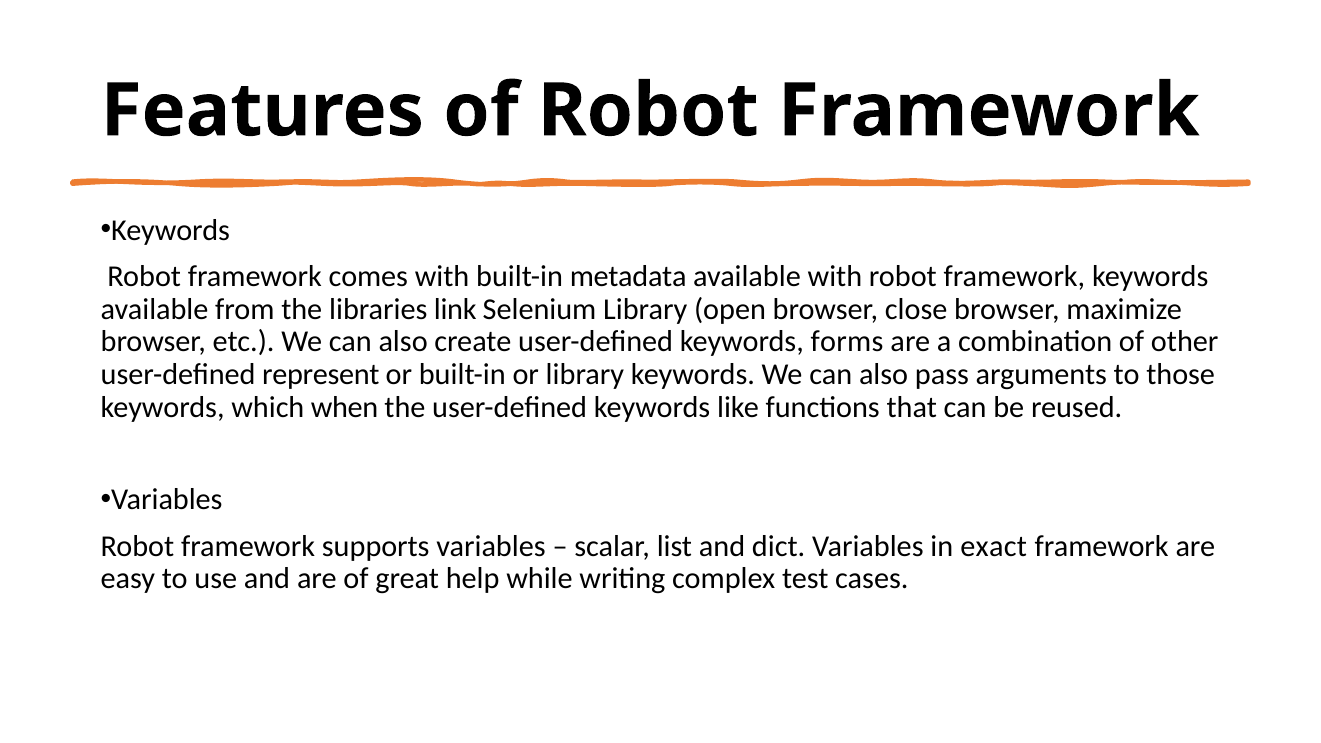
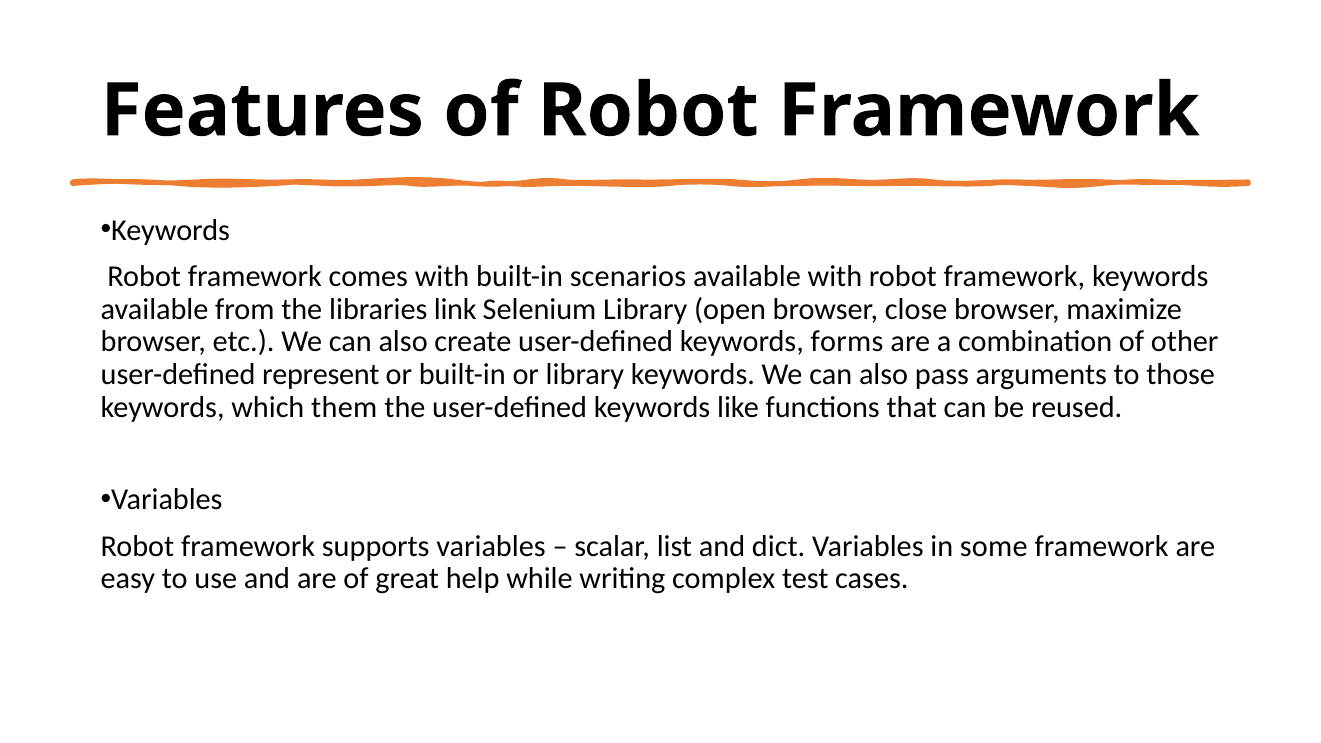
metadata: metadata -> scenarios
when: when -> them
exact: exact -> some
